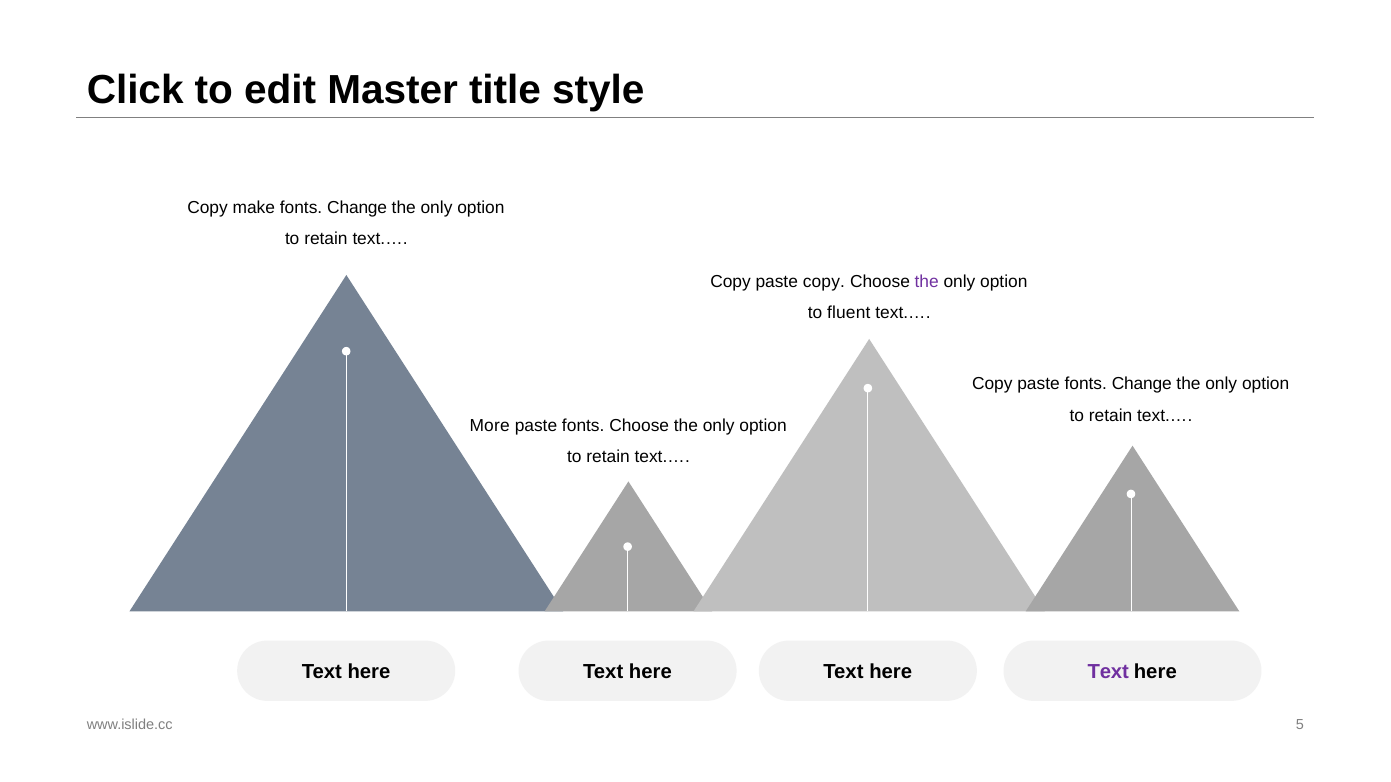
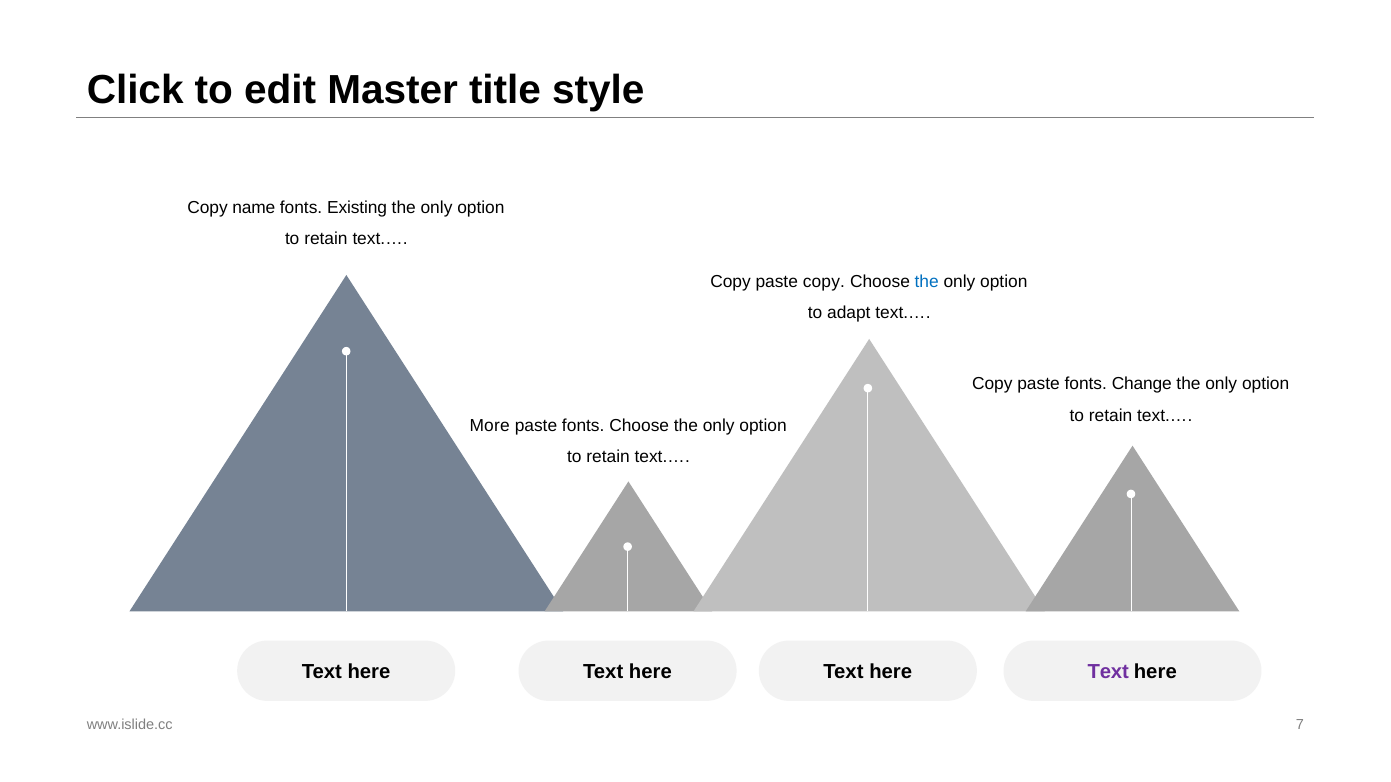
make: make -> name
Change at (357, 207): Change -> Existing
the at (927, 282) colour: purple -> blue
fluent: fluent -> adapt
5: 5 -> 7
